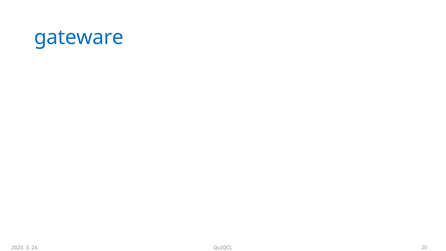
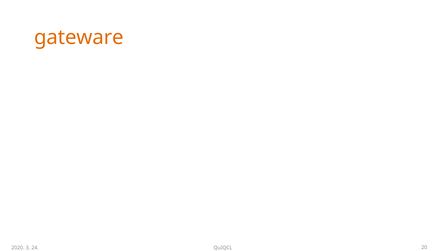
gateware colour: blue -> orange
